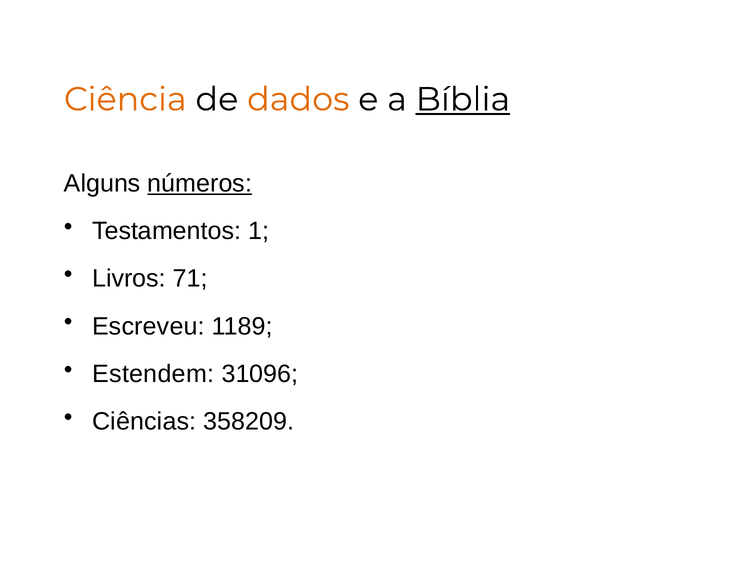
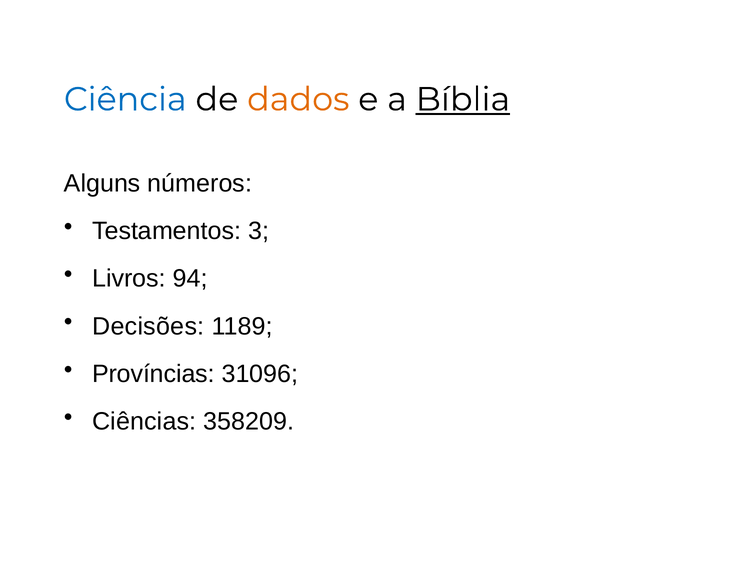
Ciência colour: orange -> blue
números underline: present -> none
1: 1 -> 3
71: 71 -> 94
Escreveu: Escreveu -> Decisões
Estendem: Estendem -> Províncias
